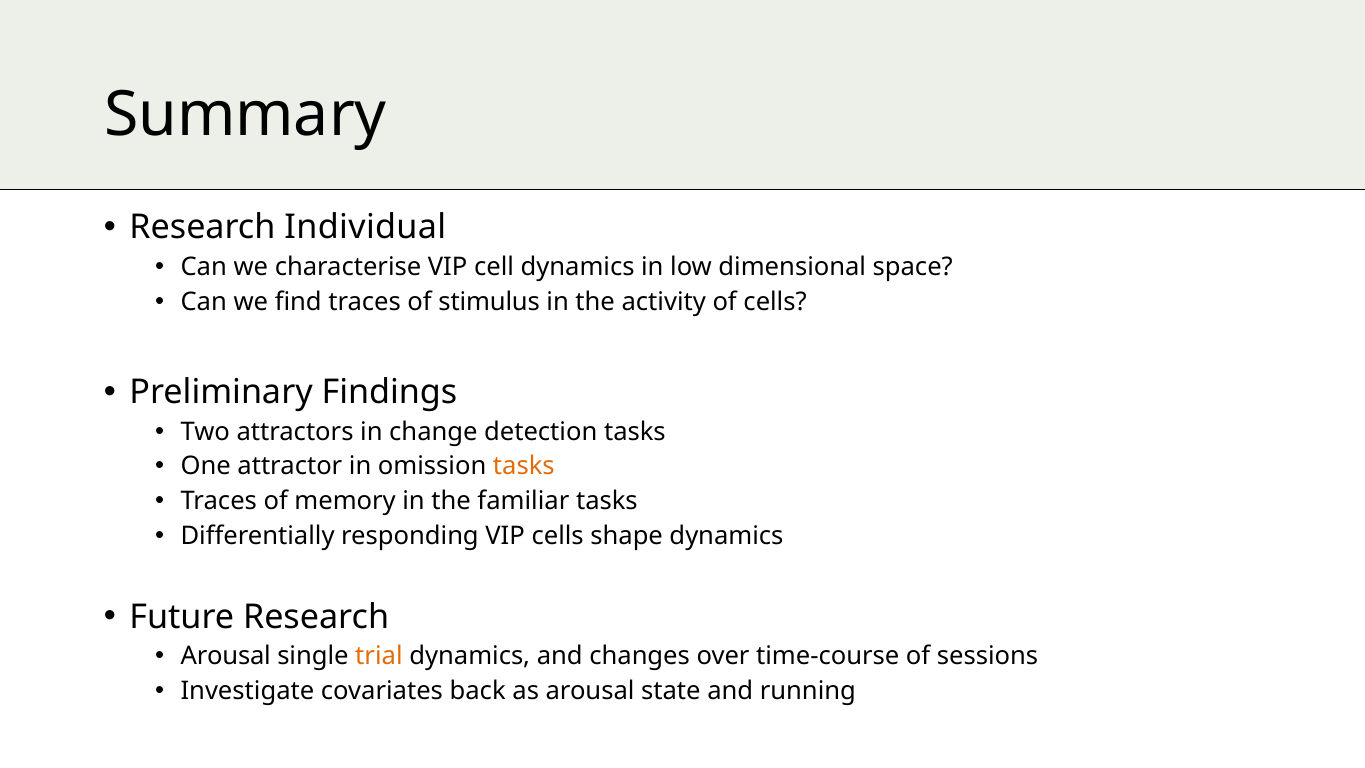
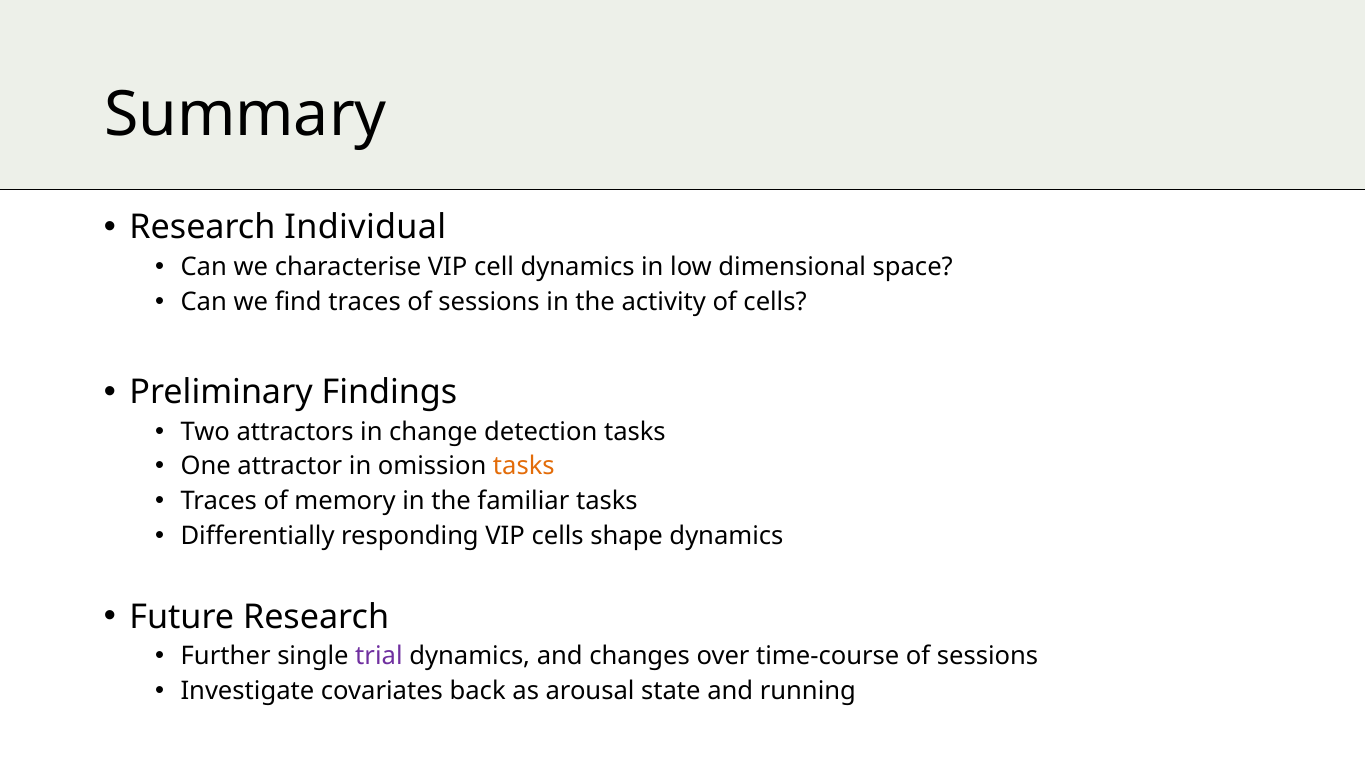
traces of stimulus: stimulus -> sessions
Arousal at (226, 656): Arousal -> Further
trial colour: orange -> purple
